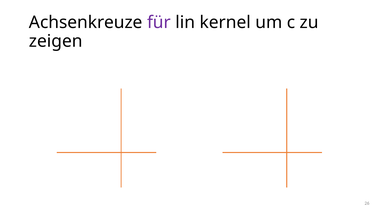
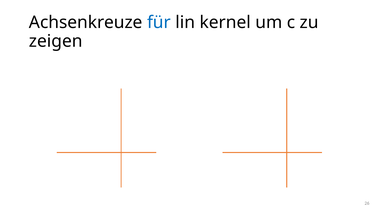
für colour: purple -> blue
